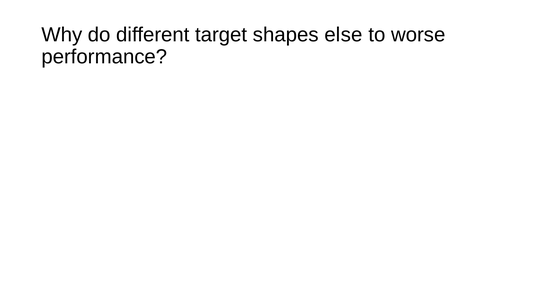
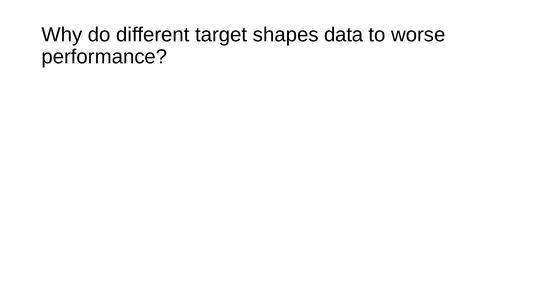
else: else -> data
